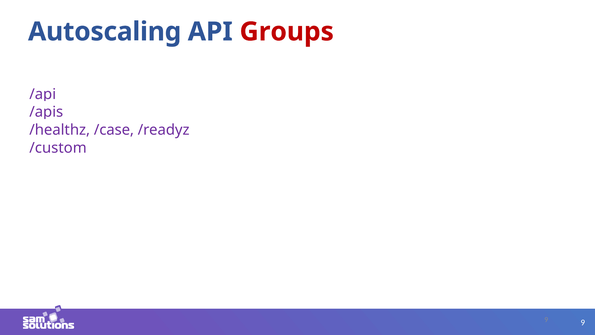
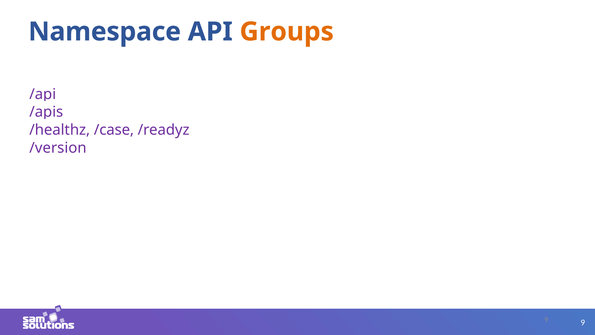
Autoscaling: Autoscaling -> Namespace
Groups colour: red -> orange
/custom: /custom -> /version
